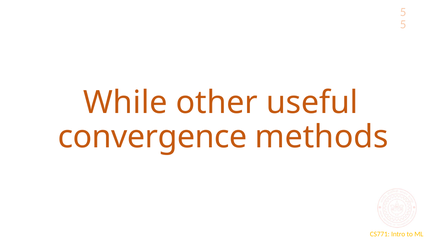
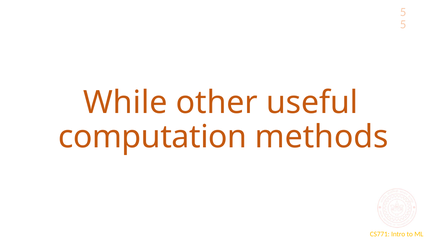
convergence: convergence -> computation
